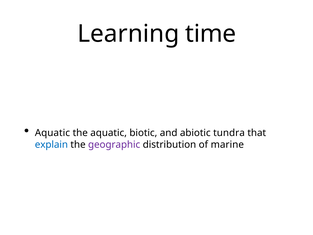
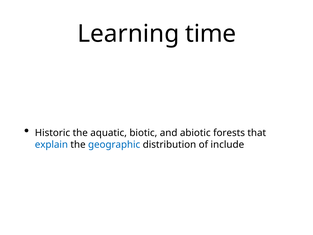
Aquatic at (52, 133): Aquatic -> Historic
tundra: tundra -> forests
geographic colour: purple -> blue
marine: marine -> include
